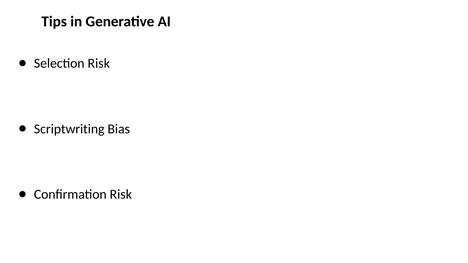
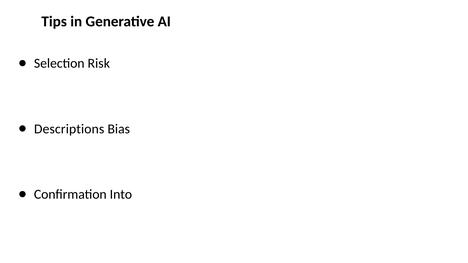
Scriptwriting: Scriptwriting -> Descriptions
Confirmation Risk: Risk -> Into
